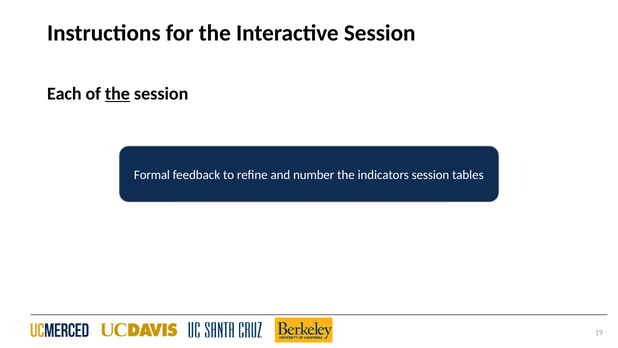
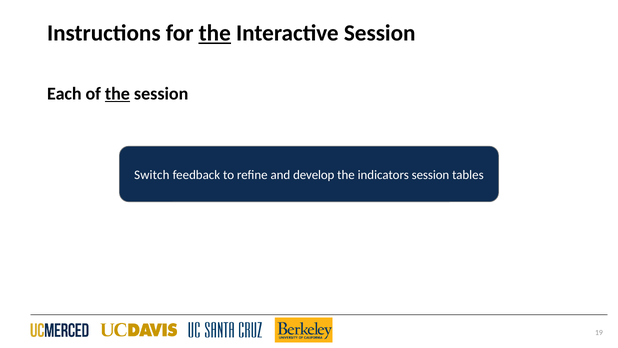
the at (215, 33) underline: none -> present
Formal: Formal -> Switch
number: number -> develop
